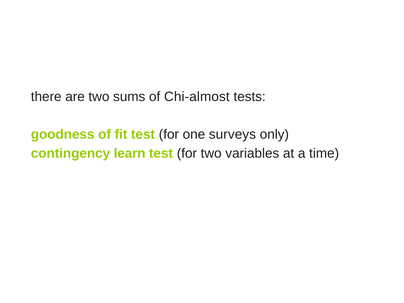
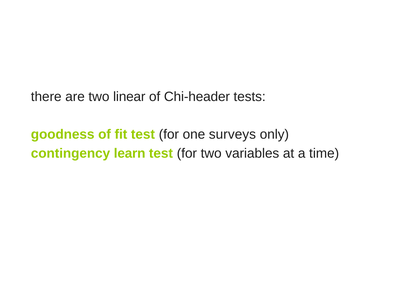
sums: sums -> linear
Chi-almost: Chi-almost -> Chi-header
